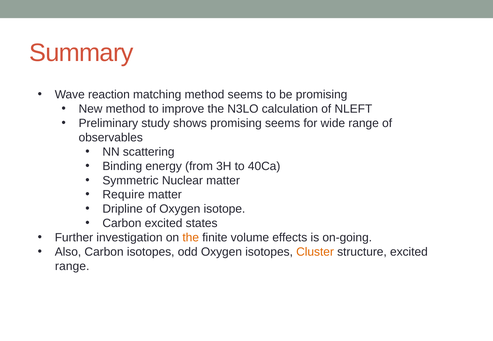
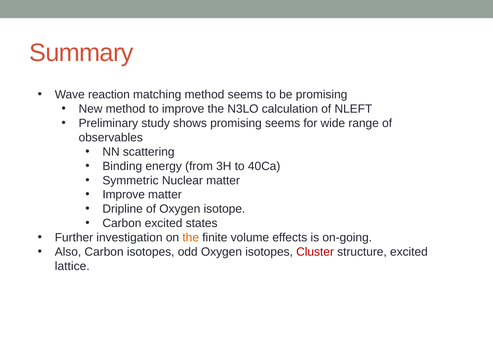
Require at (124, 195): Require -> Improve
Cluster colour: orange -> red
range at (72, 266): range -> lattice
